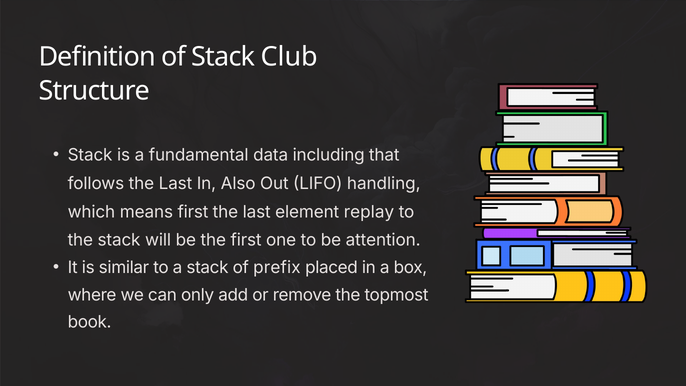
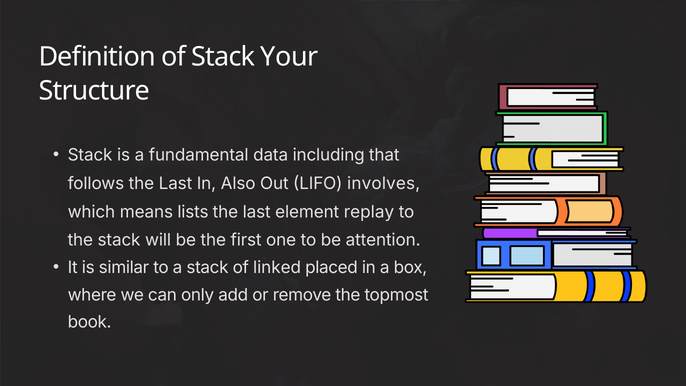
Club: Club -> Your
handling: handling -> involves
means first: first -> lists
prefix: prefix -> linked
